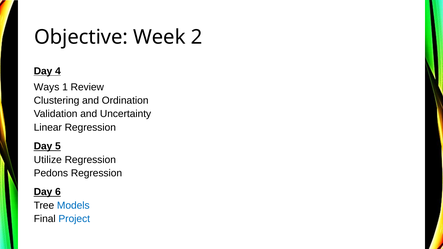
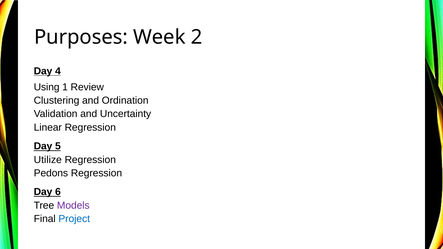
Objective: Objective -> Purposes
Ways: Ways -> Using
Models colour: blue -> purple
